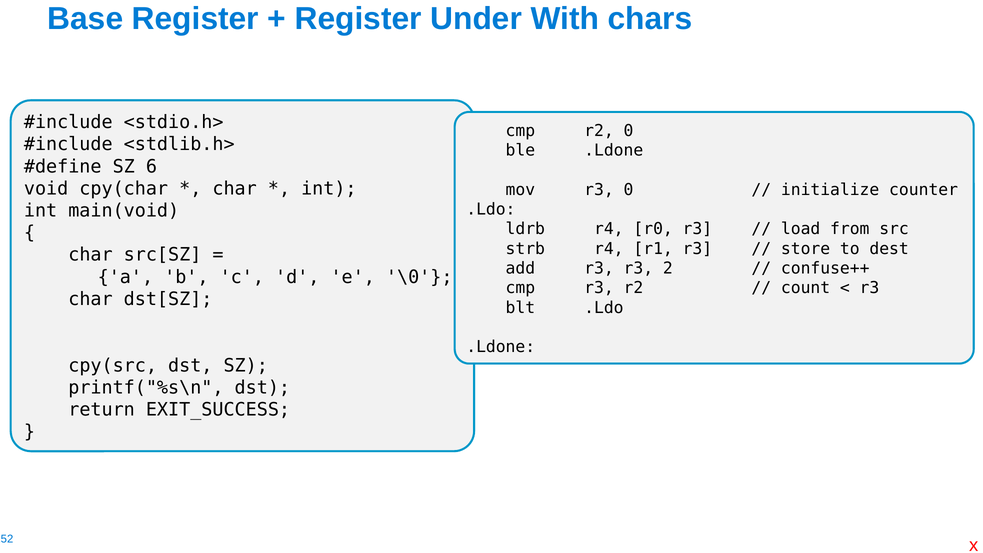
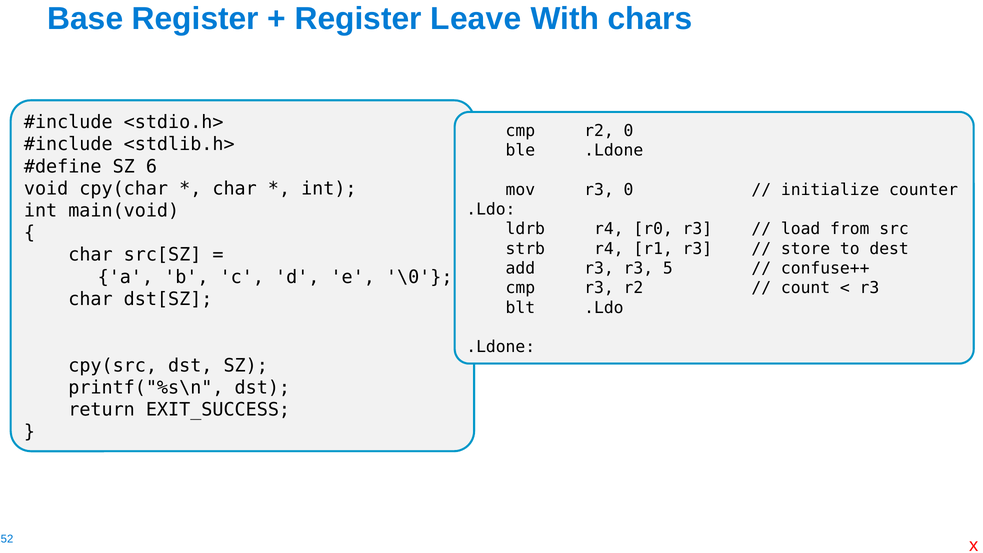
Under: Under -> Leave
2: 2 -> 5
